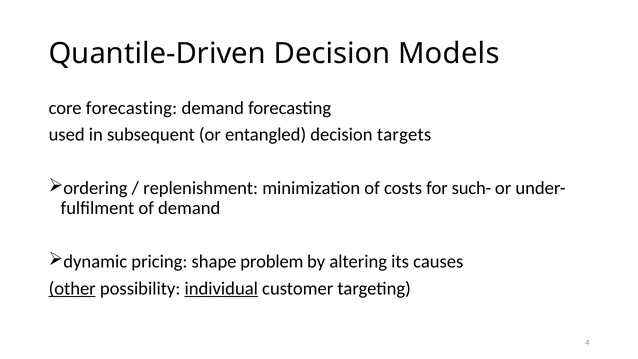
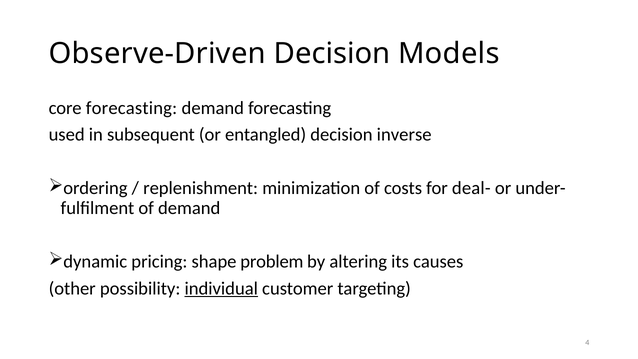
Quantile-Driven: Quantile-Driven -> Observe-Driven
targets: targets -> inverse
such-: such- -> deal-
other underline: present -> none
